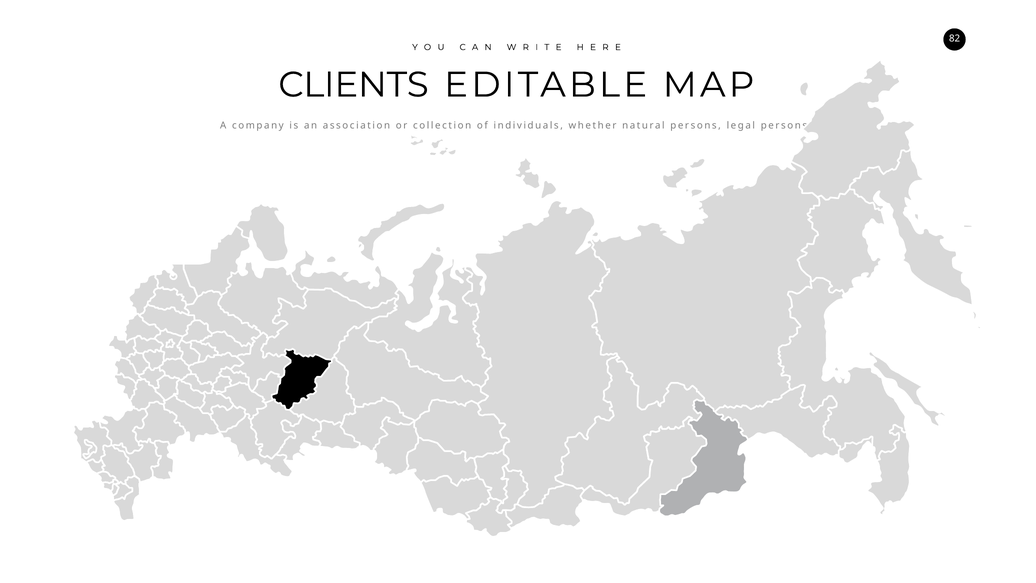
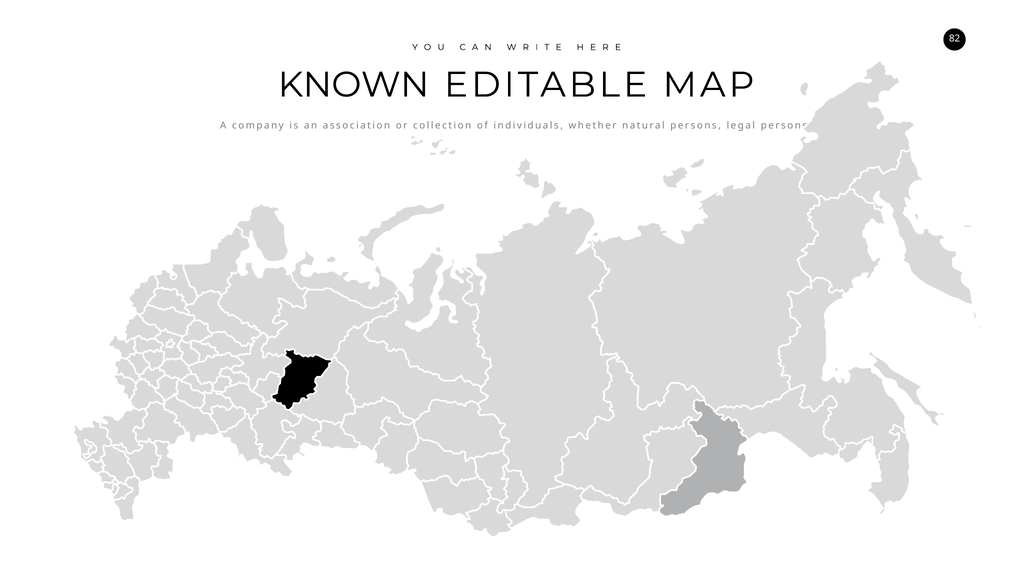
CLIENTS: CLIENTS -> KNOWN
